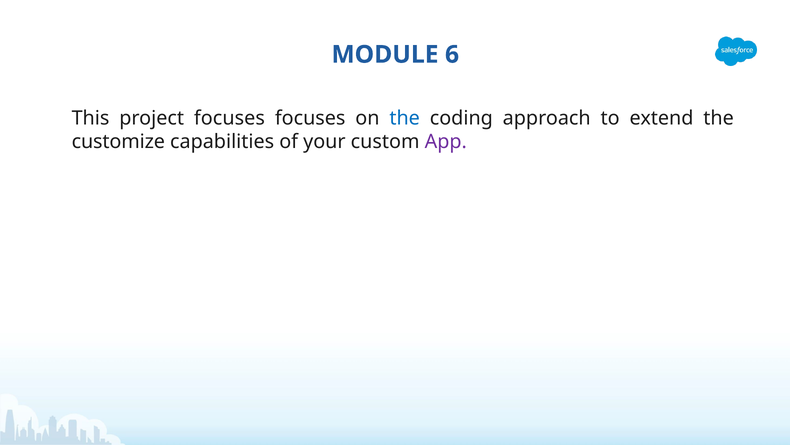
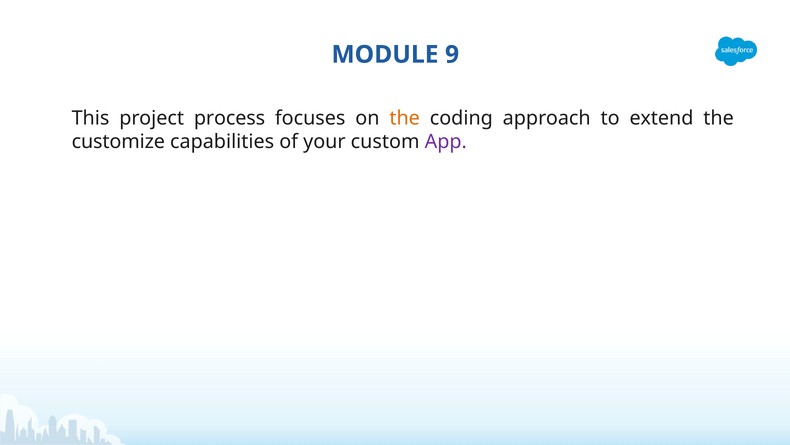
6: 6 -> 9
project focuses: focuses -> process
the at (405, 118) colour: blue -> orange
